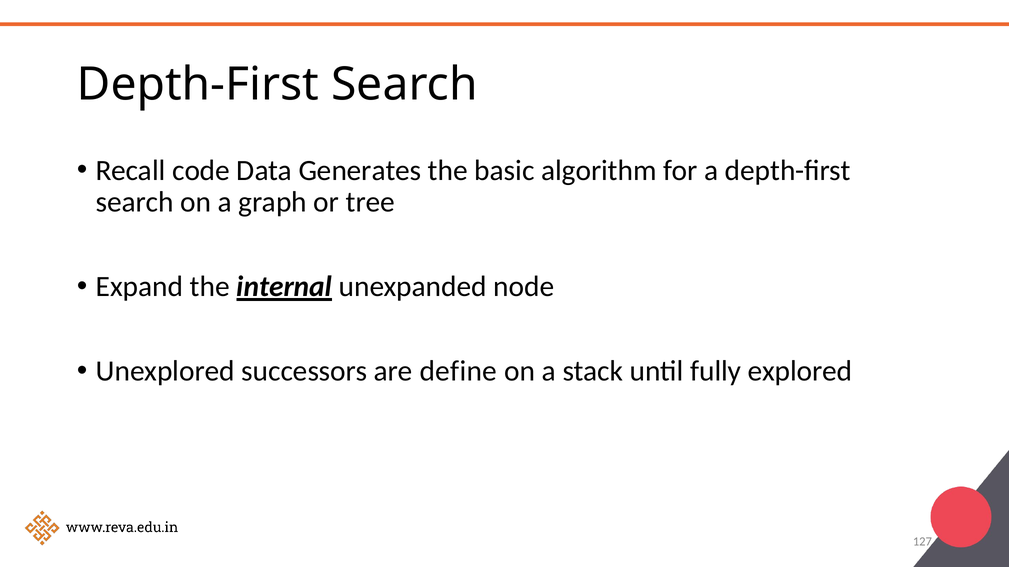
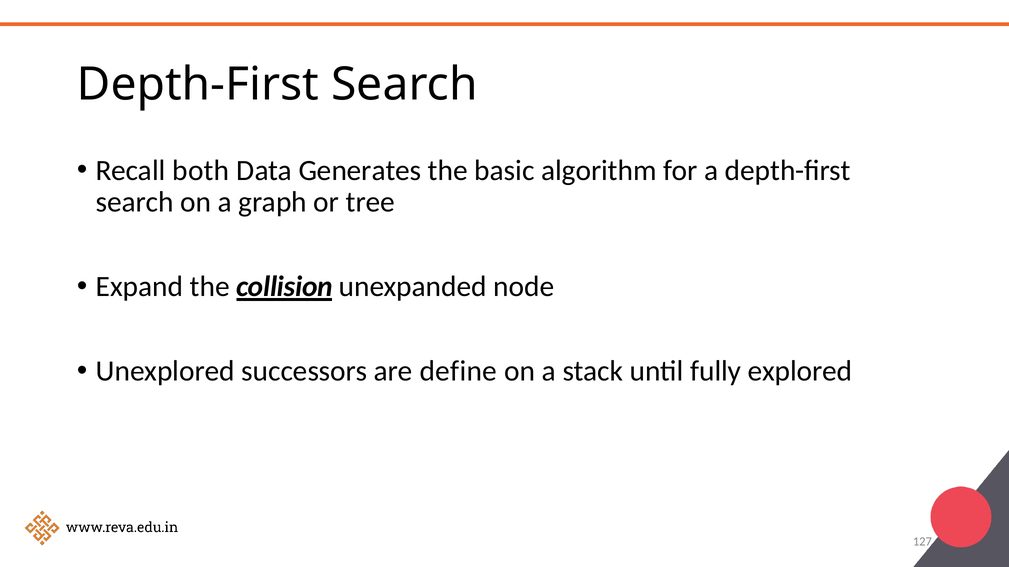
code: code -> both
internal: internal -> collision
